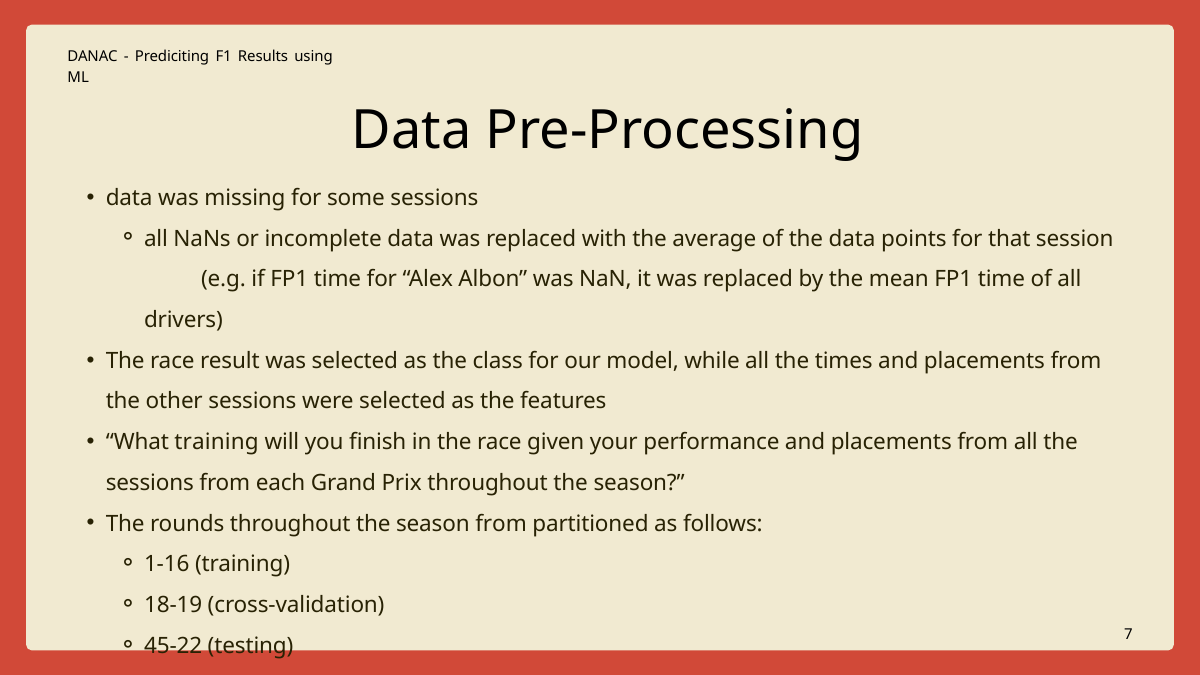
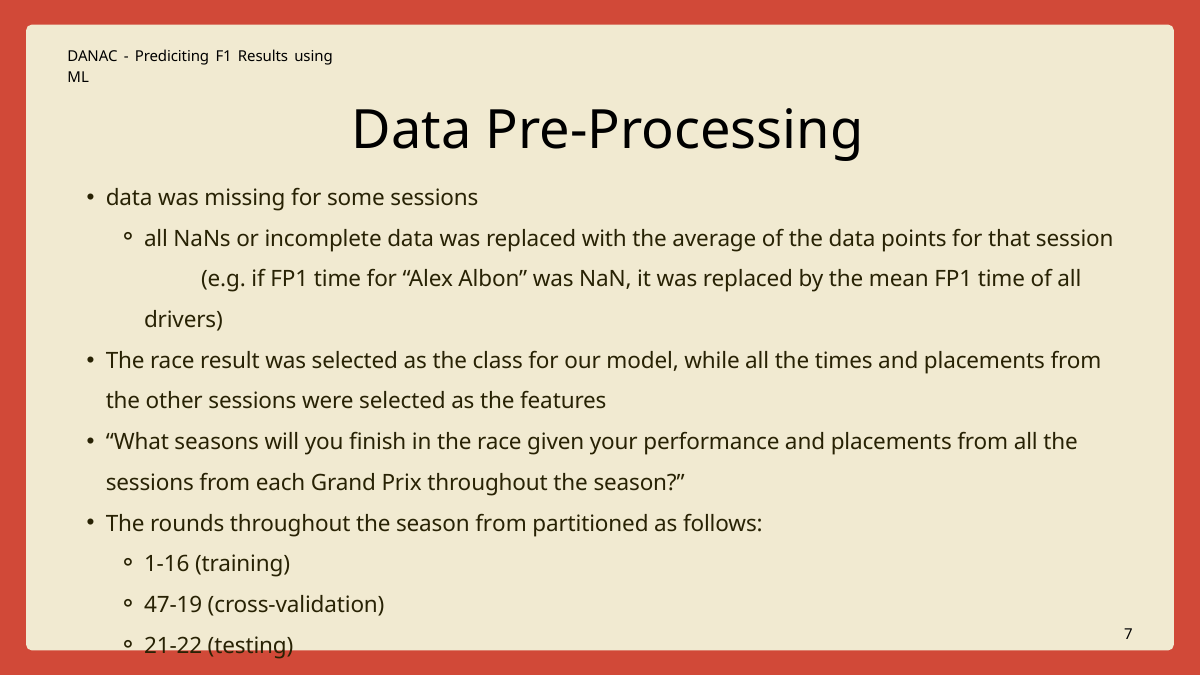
What training: training -> seasons
18-19: 18-19 -> 47-19
45-22: 45-22 -> 21-22
